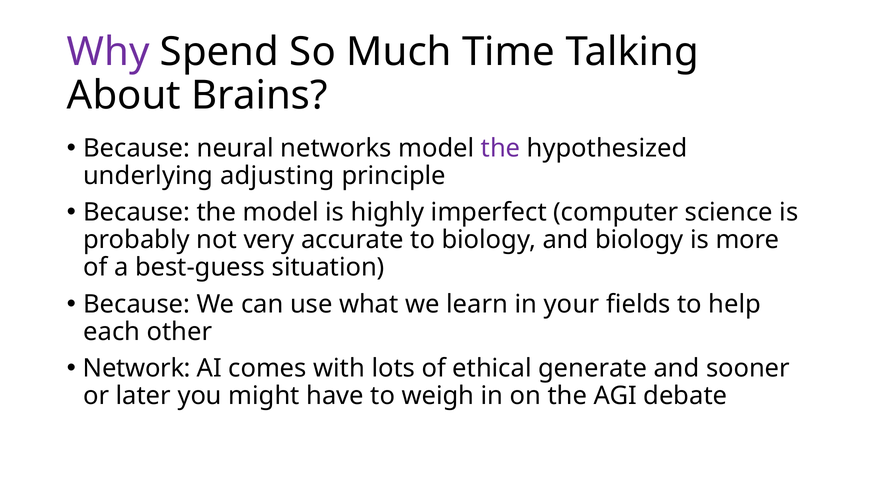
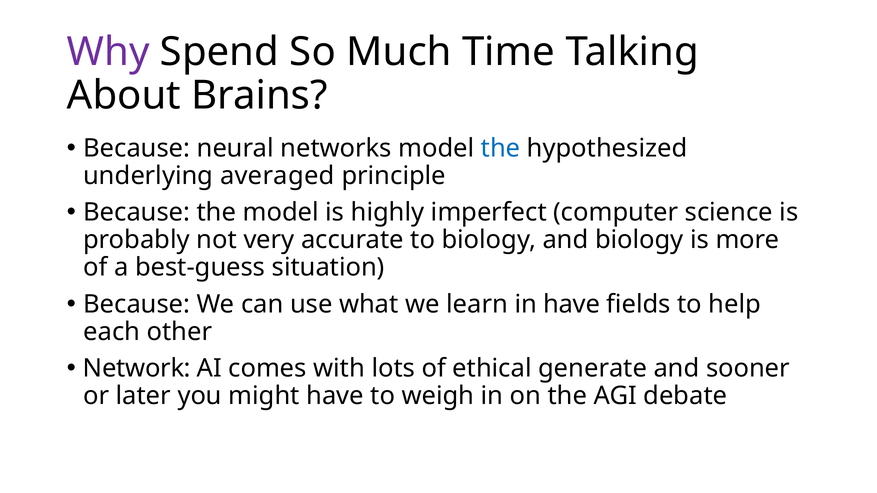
the at (501, 148) colour: purple -> blue
adjusting: adjusting -> averaged
in your: your -> have
